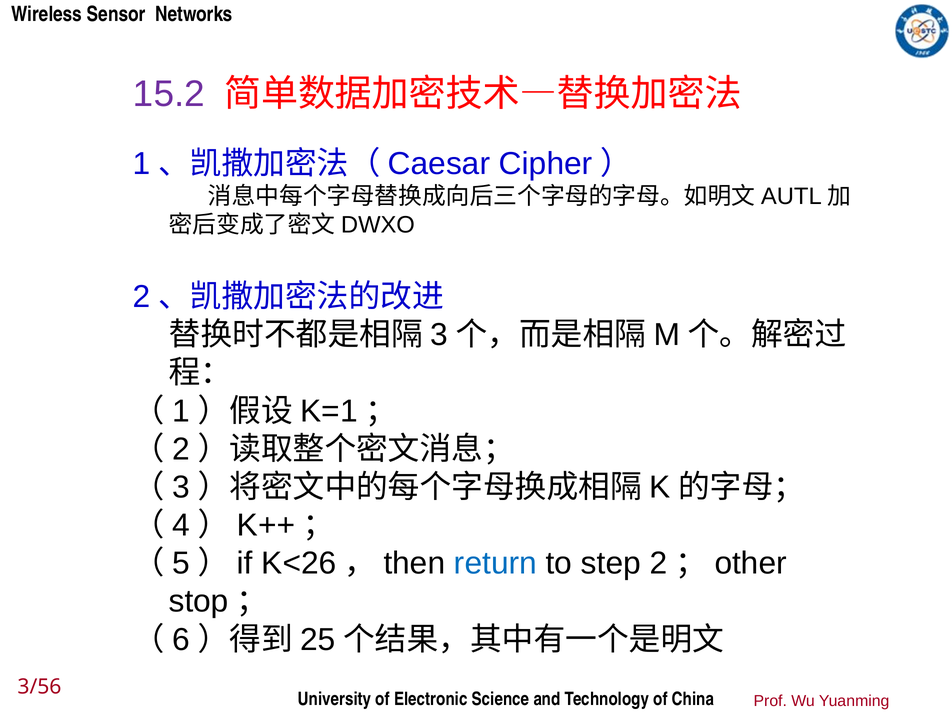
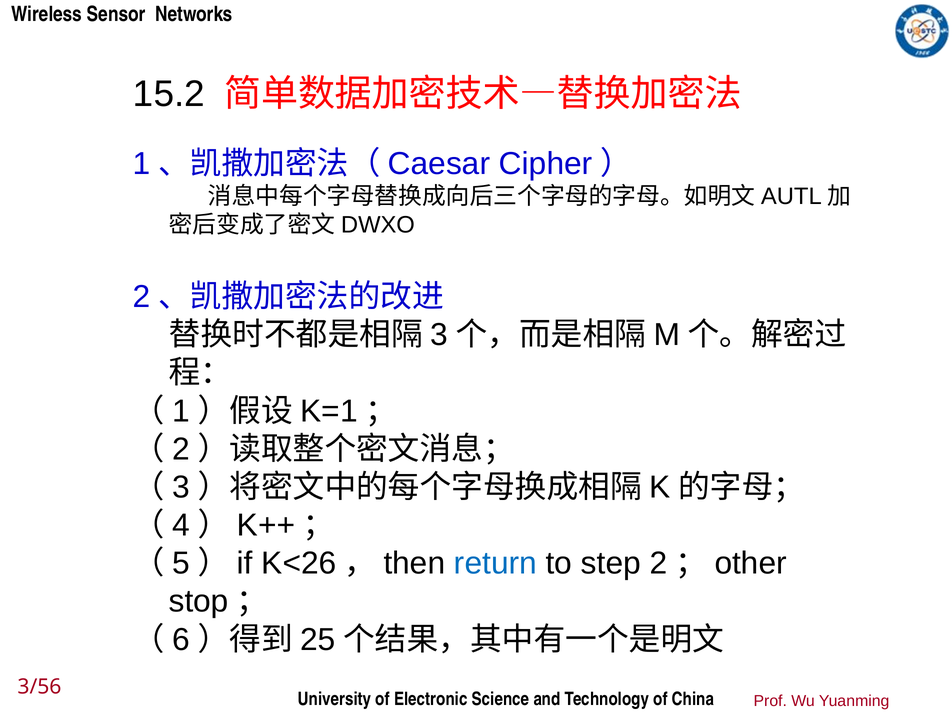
15.2 colour: purple -> black
